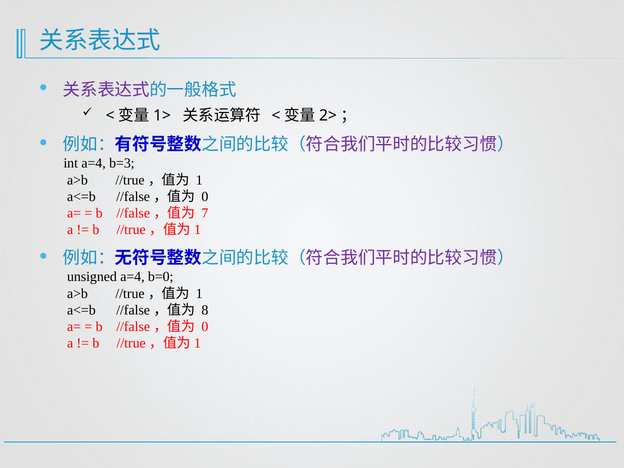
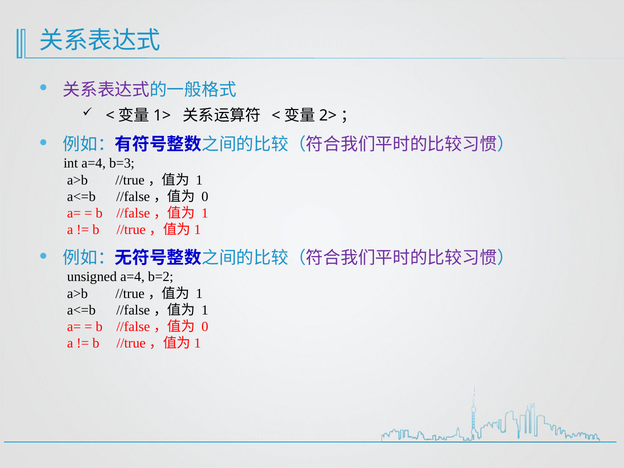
7 at (205, 213): 7 -> 1
b=0: b=0 -> b=2
8 at (205, 310): 8 -> 1
